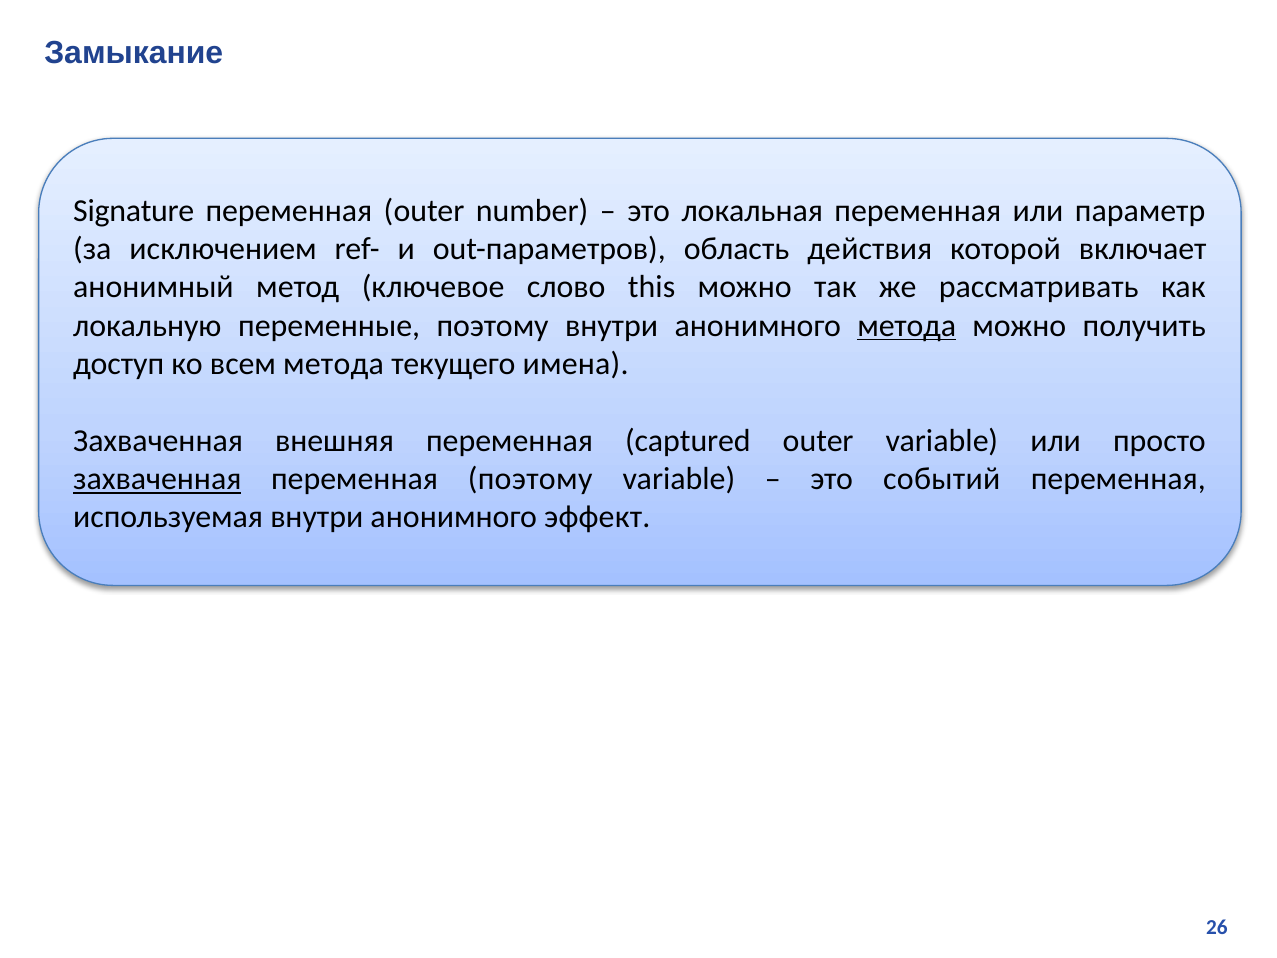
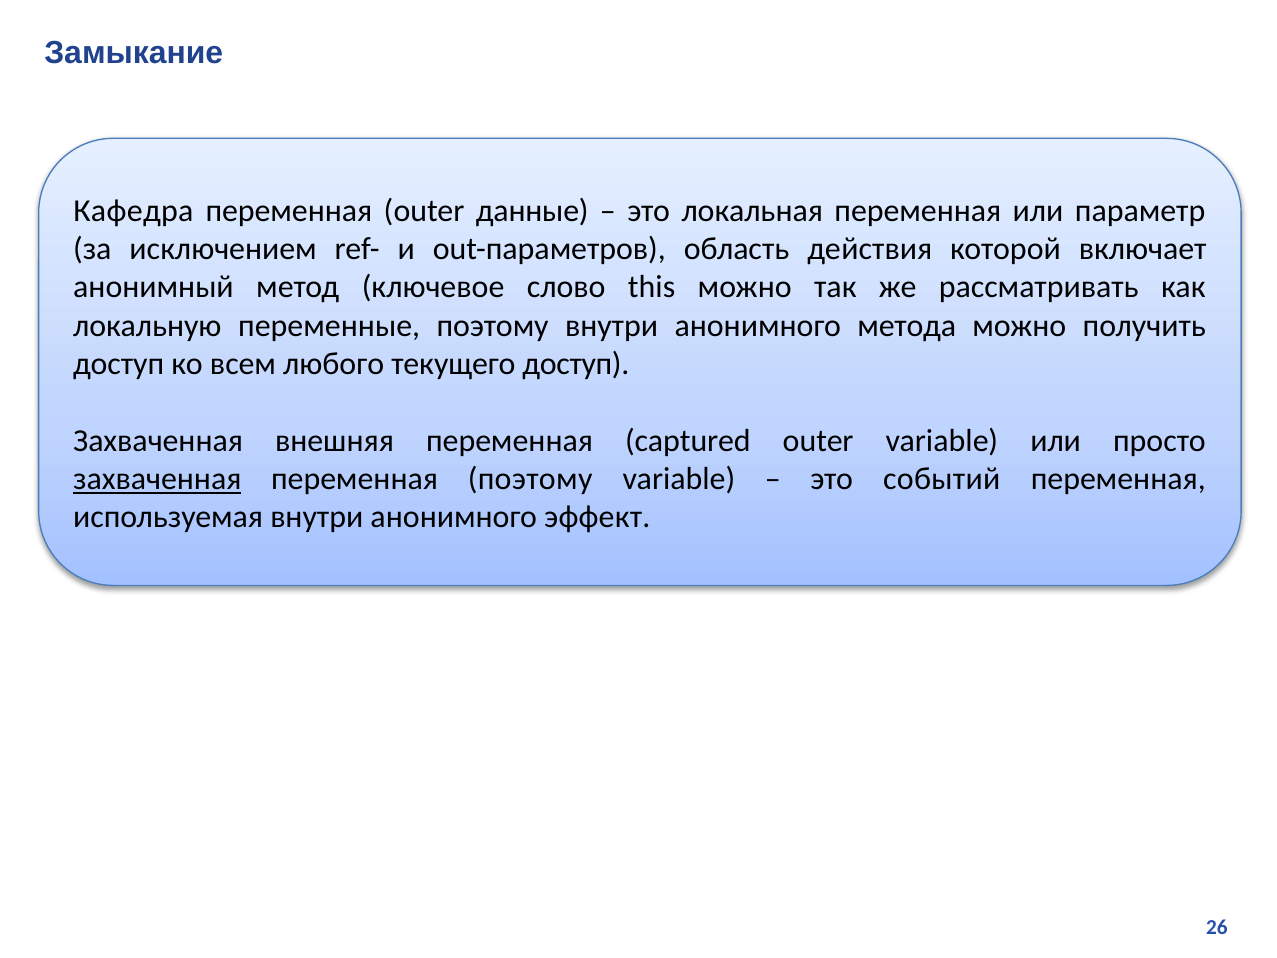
Signature: Signature -> Кафедра
number: number -> данные
метода at (907, 326) underline: present -> none
всем метода: метода -> любого
текущего имена: имена -> доступ
